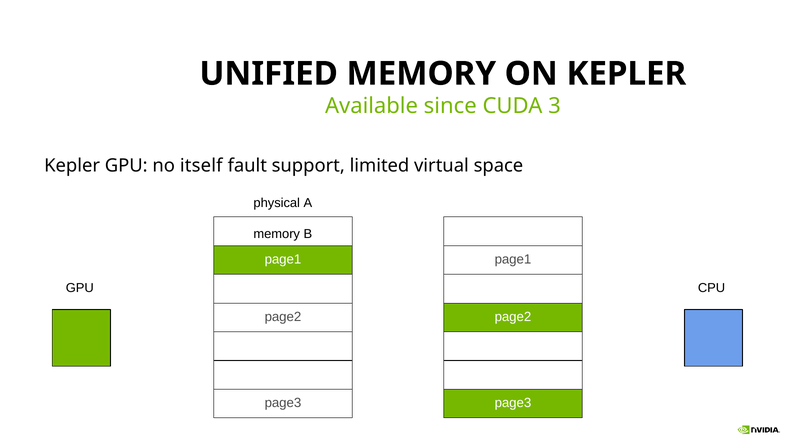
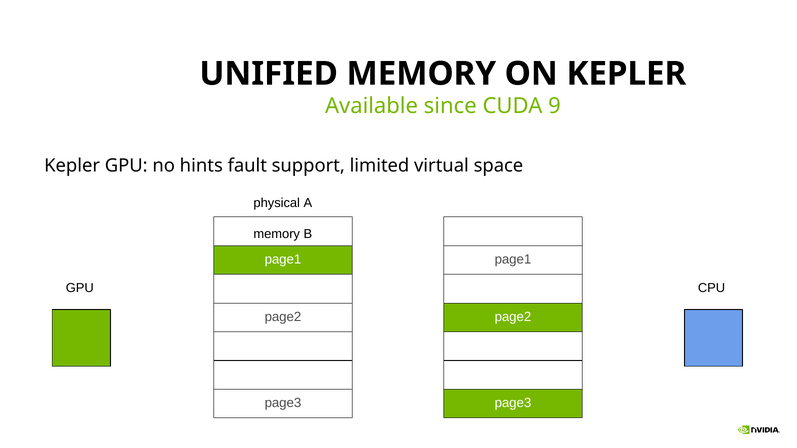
3: 3 -> 9
itself: itself -> hints
